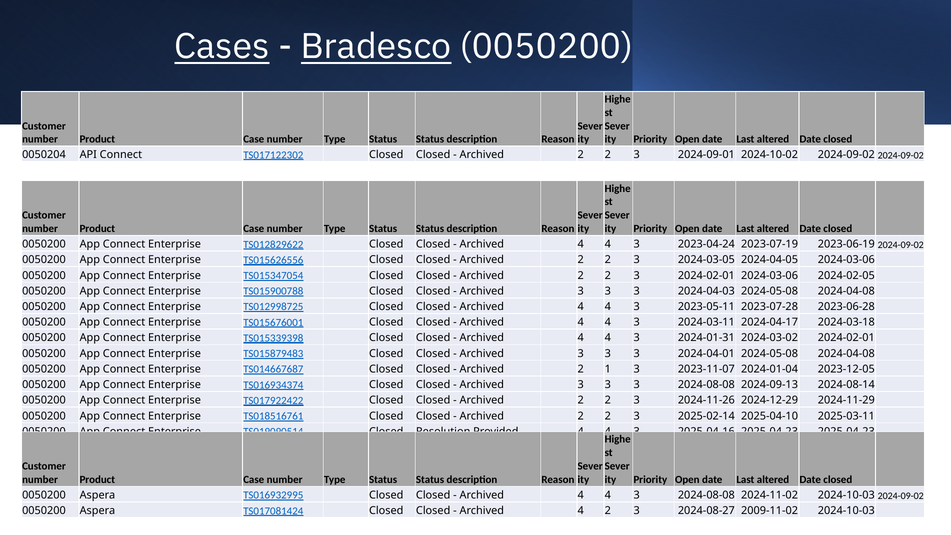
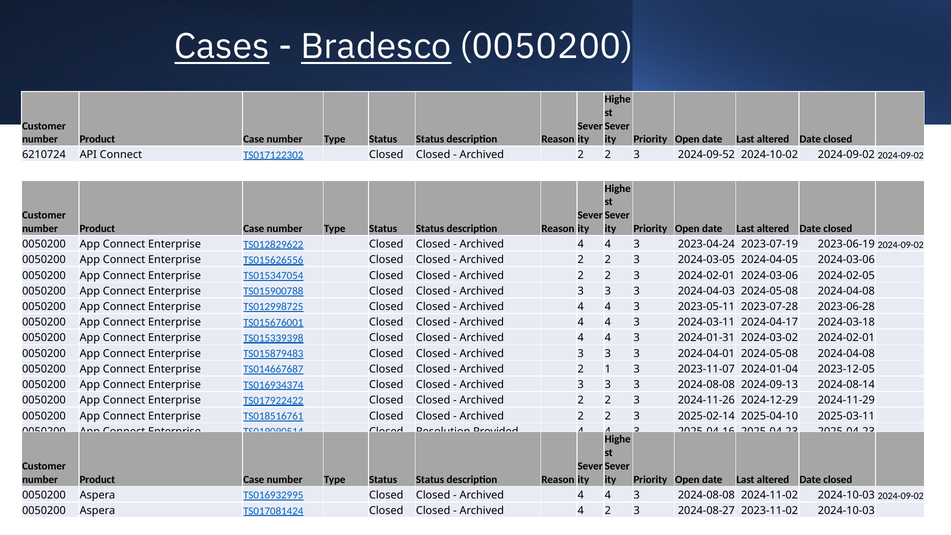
0050204: 0050204 -> 6210724
2024-09-01: 2024-09-01 -> 2024-09-52
2009-11-02: 2009-11-02 -> 2023-11-02
